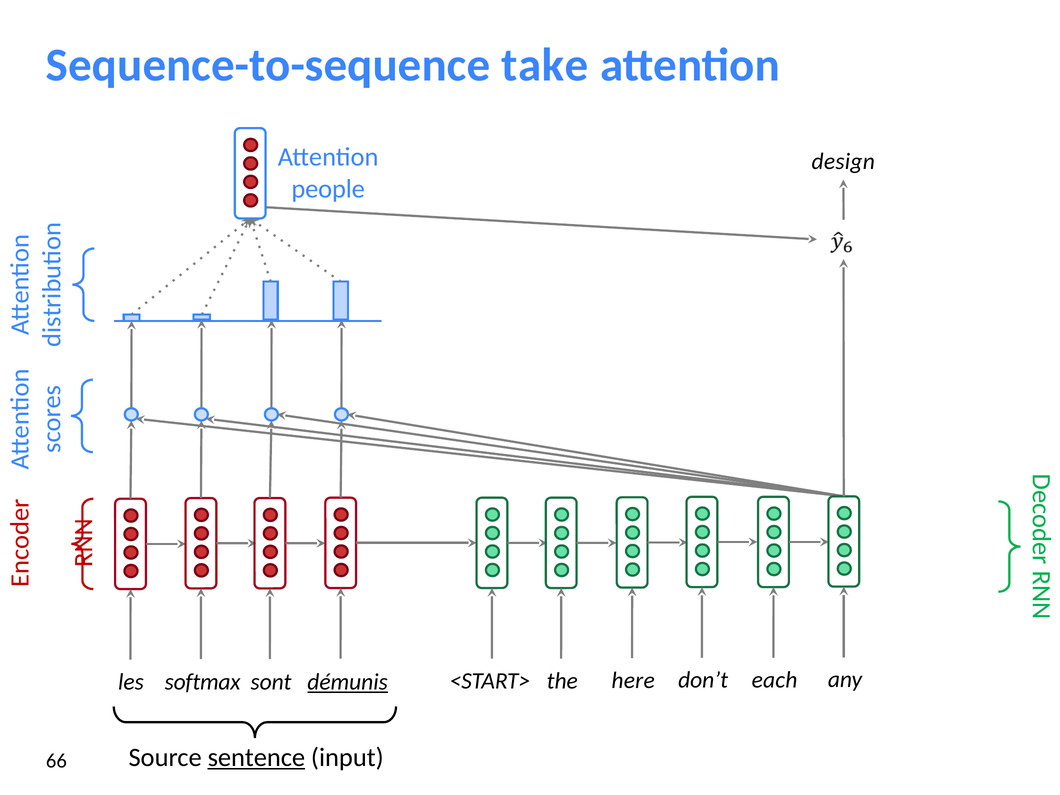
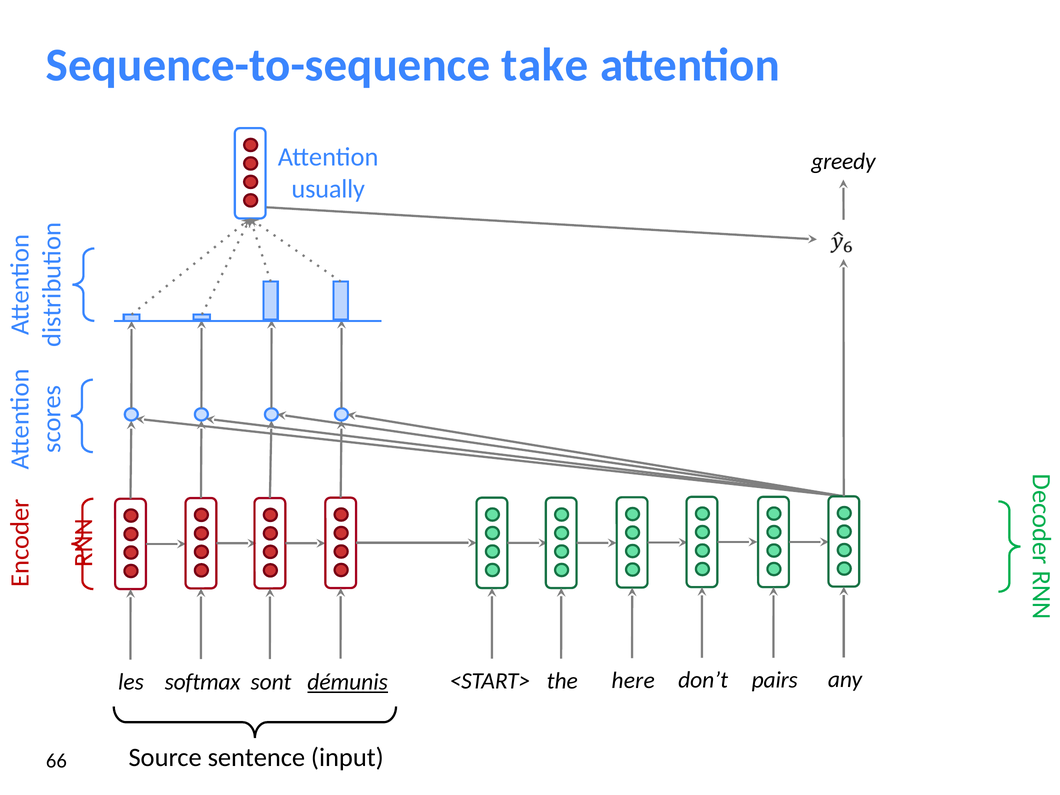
design: design -> greedy
people: people -> usually
each: each -> pairs
sentence underline: present -> none
